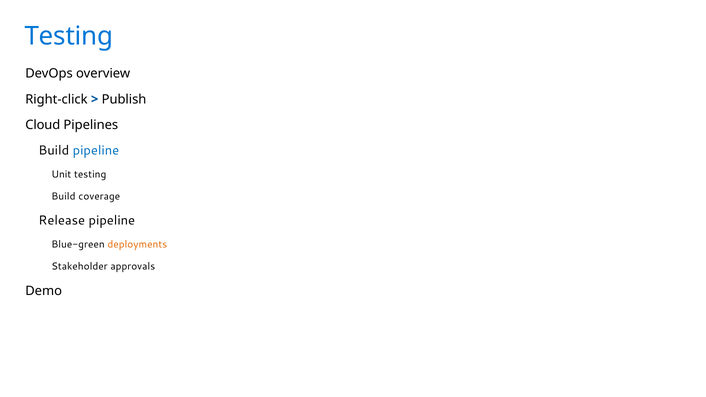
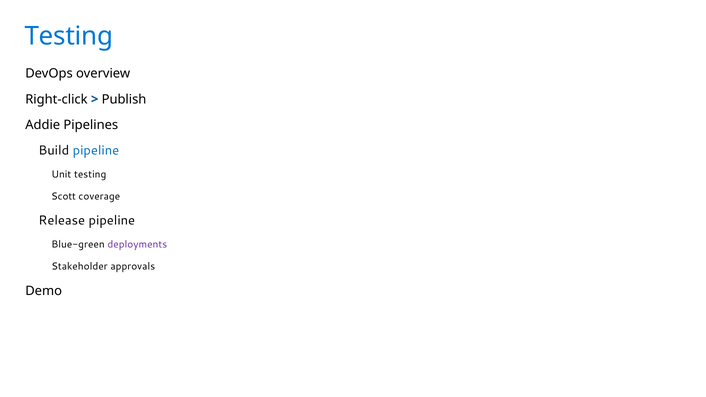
Cloud: Cloud -> Addie
Build at (63, 197): Build -> Scott
deployments colour: orange -> purple
